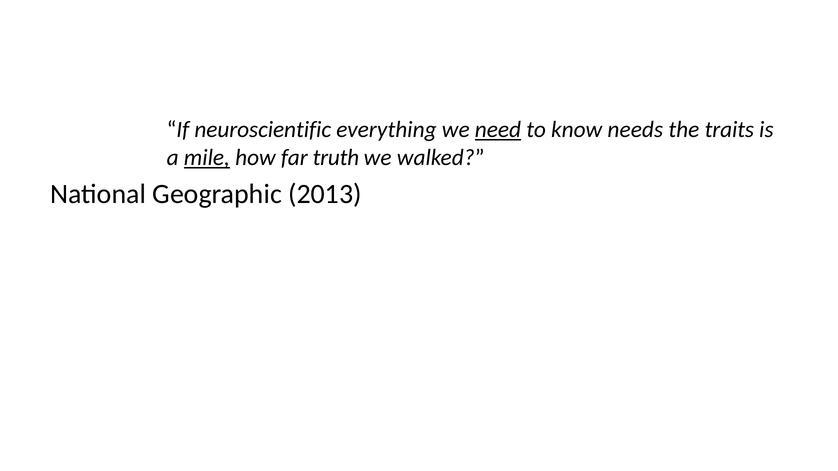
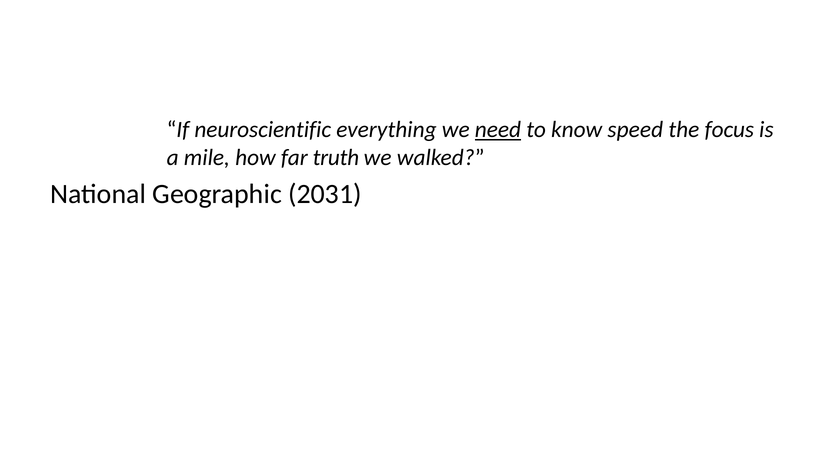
needs: needs -> speed
traits: traits -> focus
mile underline: present -> none
2013: 2013 -> 2031
